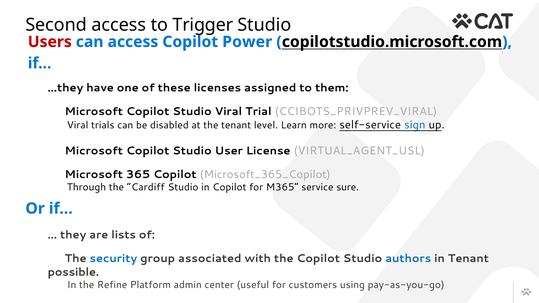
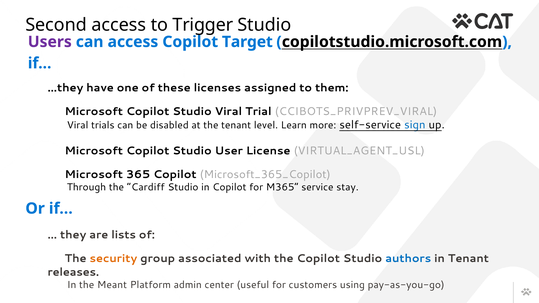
Users colour: red -> purple
Power: Power -> Target
sure: sure -> stay
security colour: blue -> orange
possible: possible -> releases
Refine: Refine -> Meant
